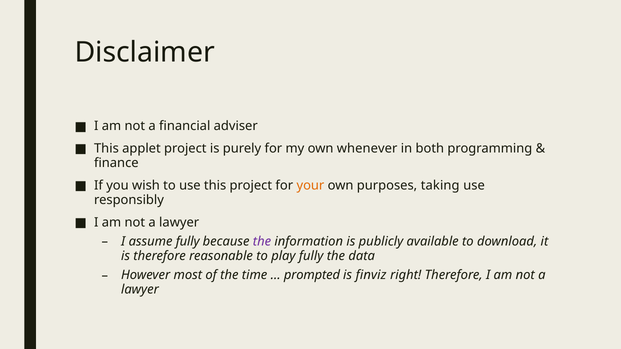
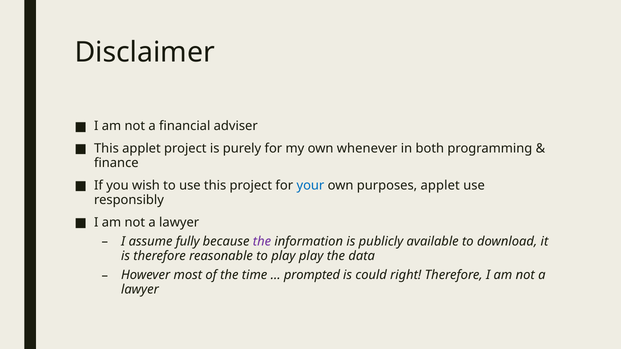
your colour: orange -> blue
purposes taking: taking -> applet
play fully: fully -> play
finviz: finviz -> could
